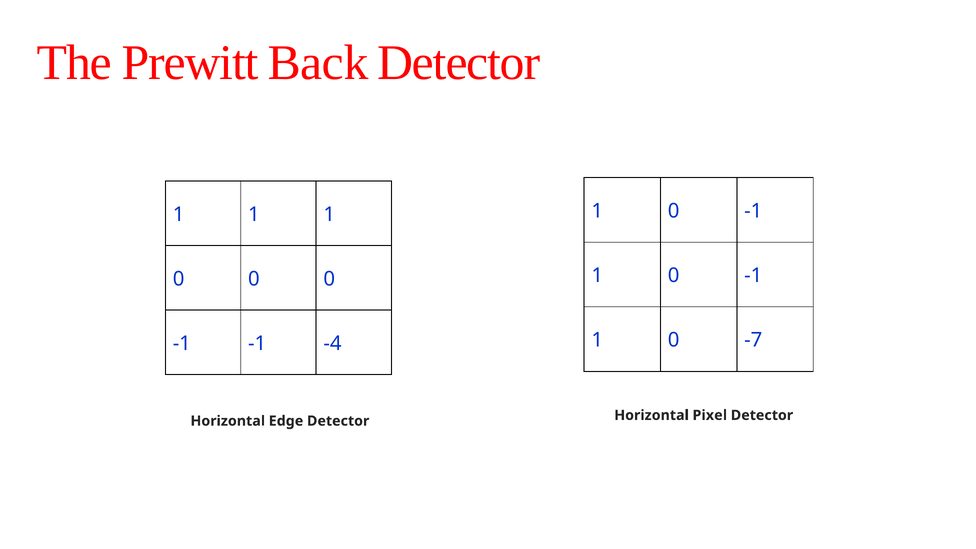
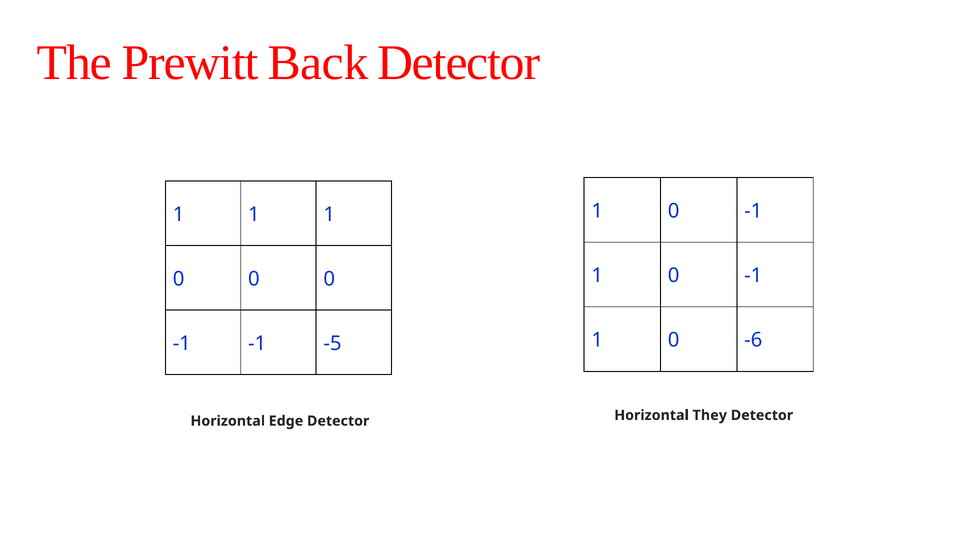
-7: -7 -> -6
-4: -4 -> -5
Pixel: Pixel -> They
